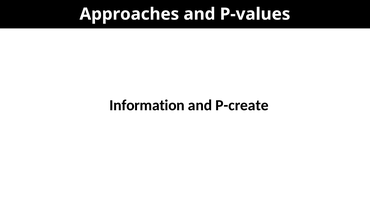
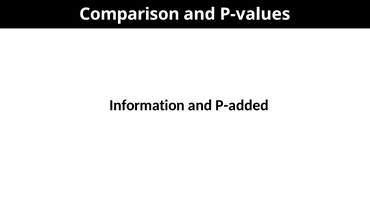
Approaches: Approaches -> Comparison
P-create: P-create -> P-added
